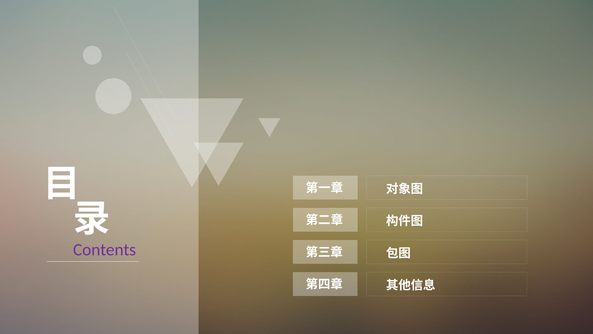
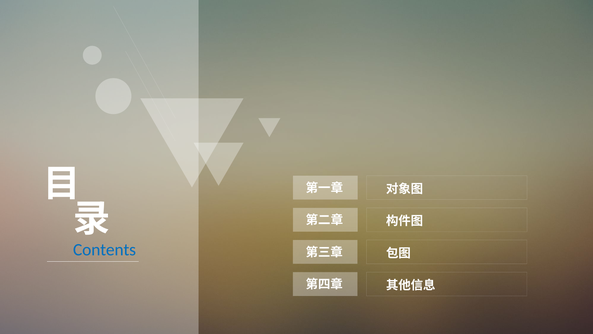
Contents colour: purple -> blue
